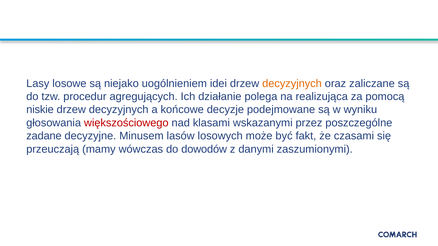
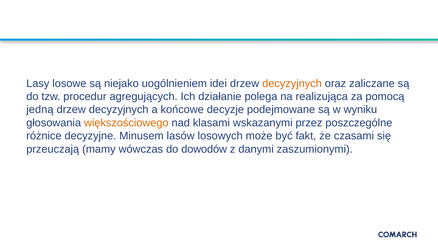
niskie: niskie -> jedną
większościowego colour: red -> orange
zadane: zadane -> różnice
